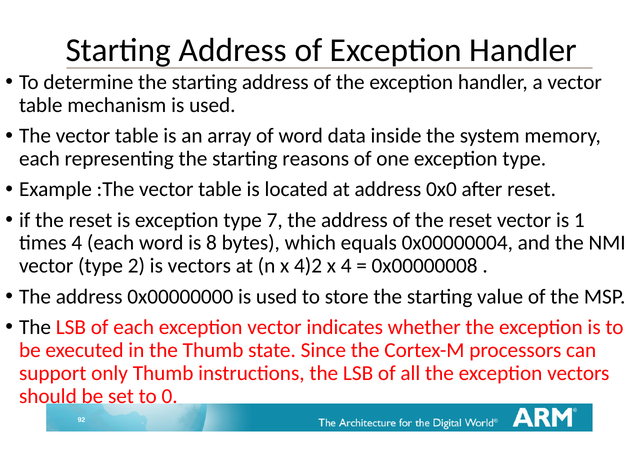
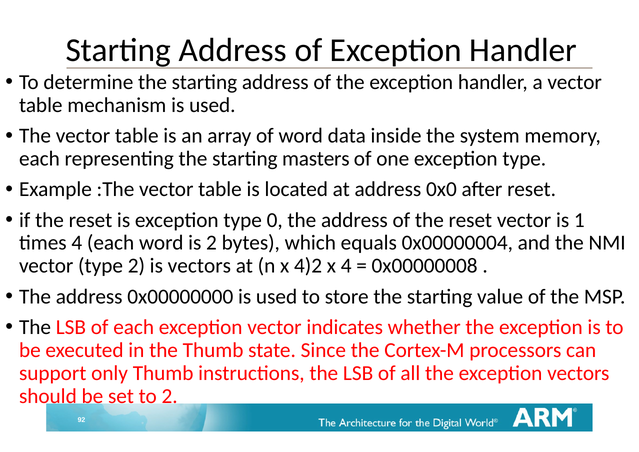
reasons: reasons -> masters
7: 7 -> 0
is 8: 8 -> 2
to 0: 0 -> 2
